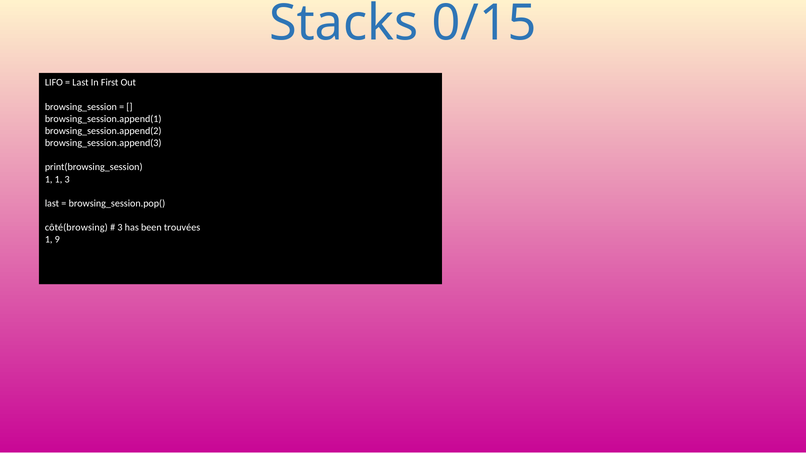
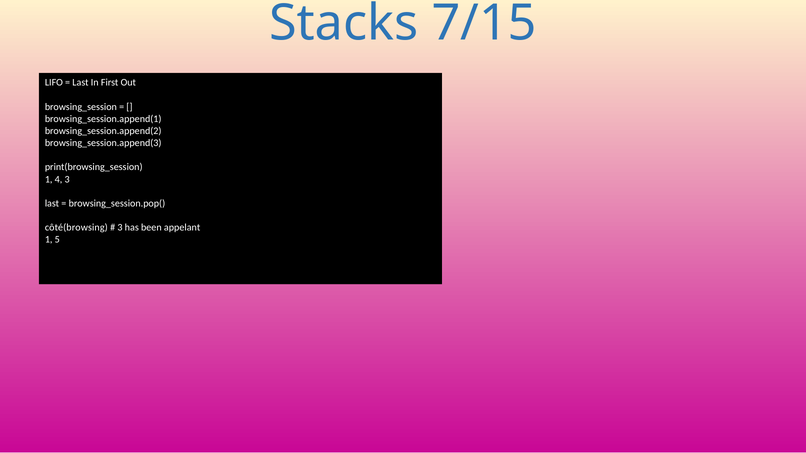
0/15: 0/15 -> 7/15
1 1: 1 -> 4
trouvées: trouvées -> appelant
9: 9 -> 5
